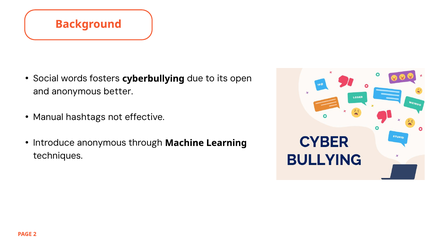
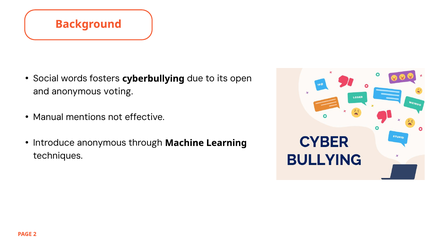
better: better -> voting
hashtags: hashtags -> mentions
